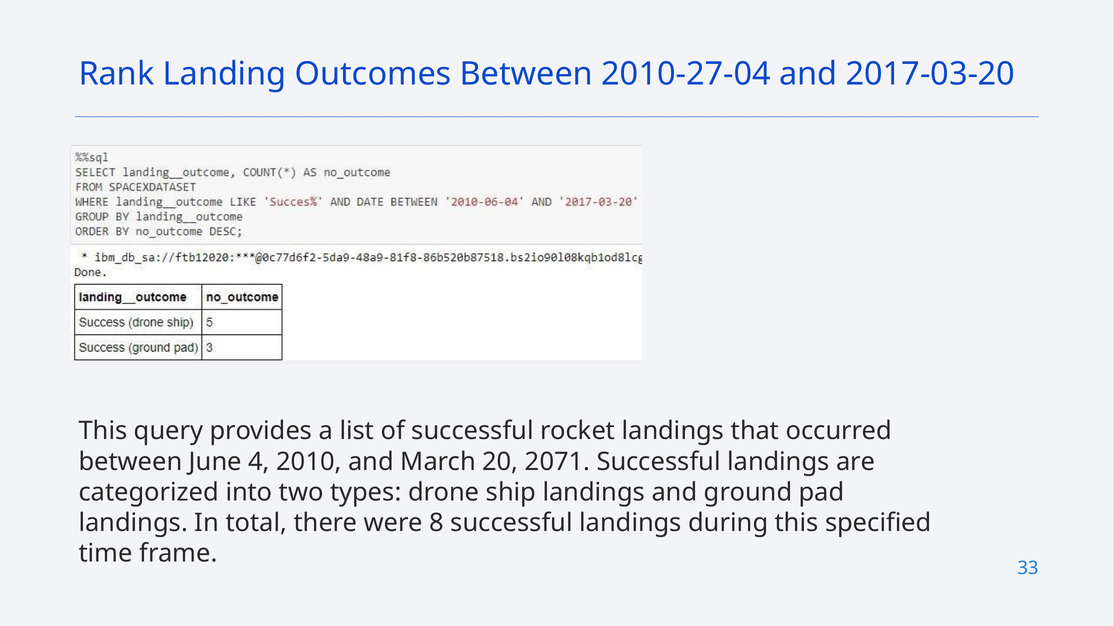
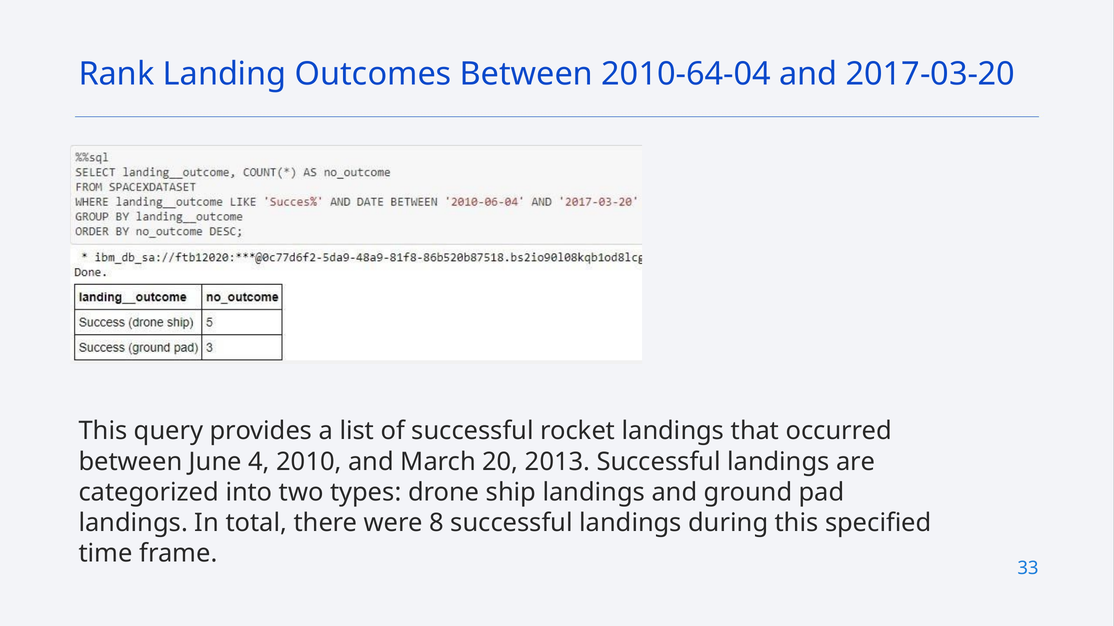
2010-27-04: 2010-27-04 -> 2010-64-04
2071: 2071 -> 2013
